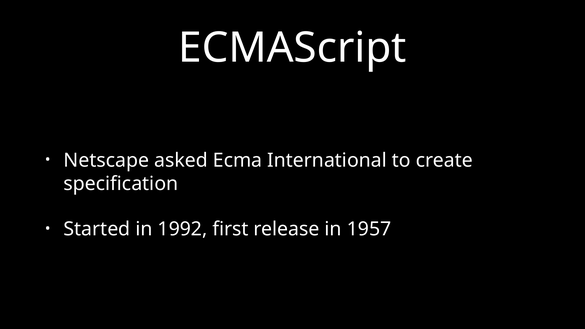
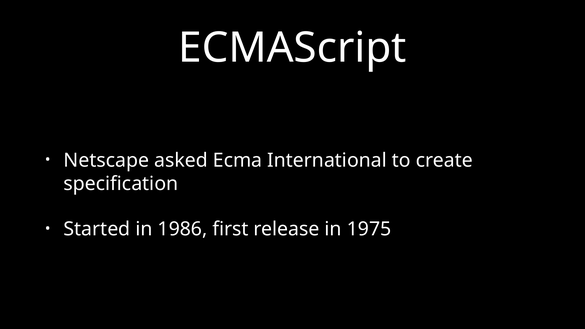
1992: 1992 -> 1986
1957: 1957 -> 1975
